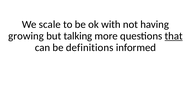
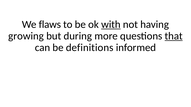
scale: scale -> flaws
with underline: none -> present
talking: talking -> during
